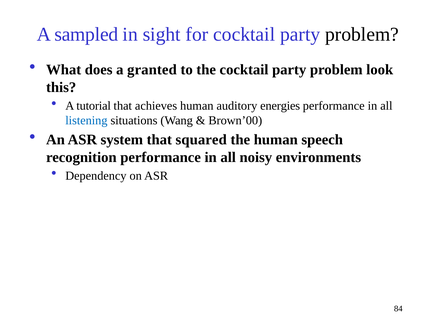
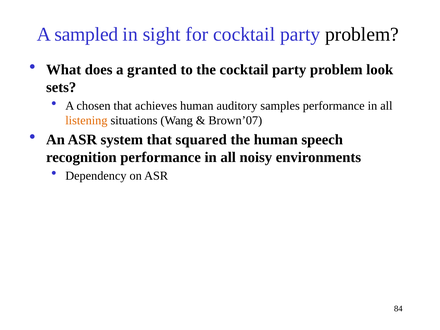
this: this -> sets
tutorial: tutorial -> chosen
energies: energies -> samples
listening colour: blue -> orange
Brown’00: Brown’00 -> Brown’07
